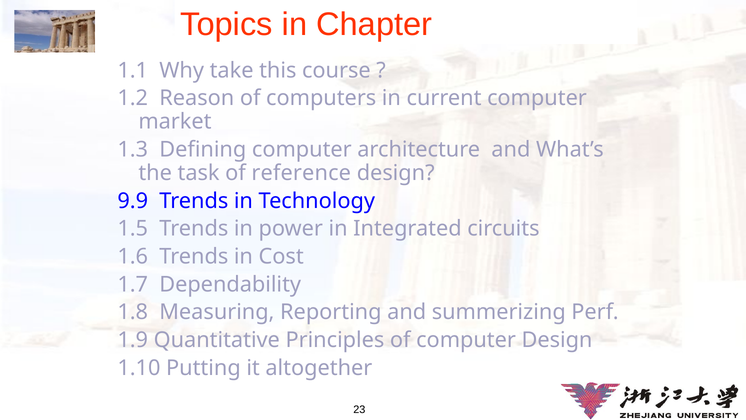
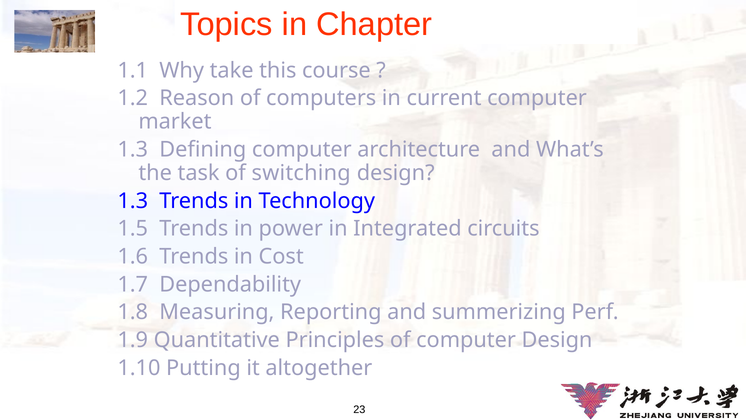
reference: reference -> switching
9.9 at (133, 201): 9.9 -> 1.3
